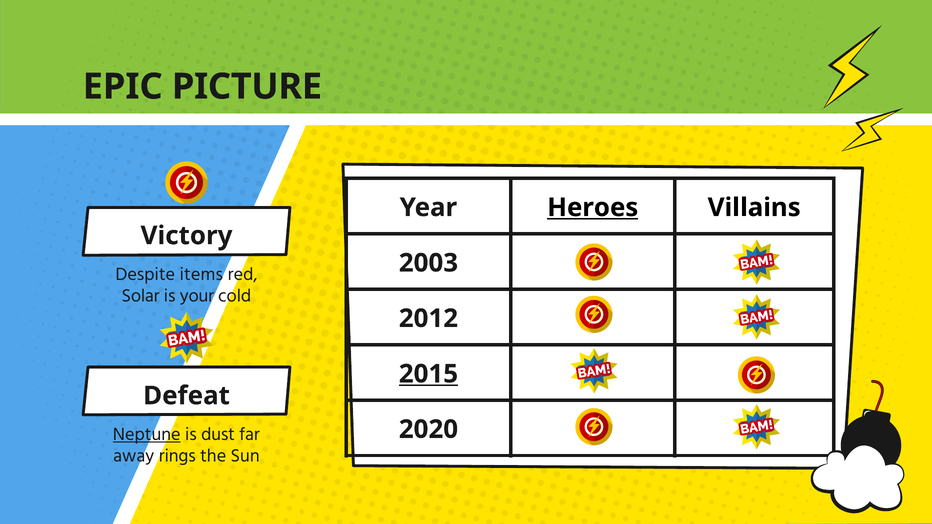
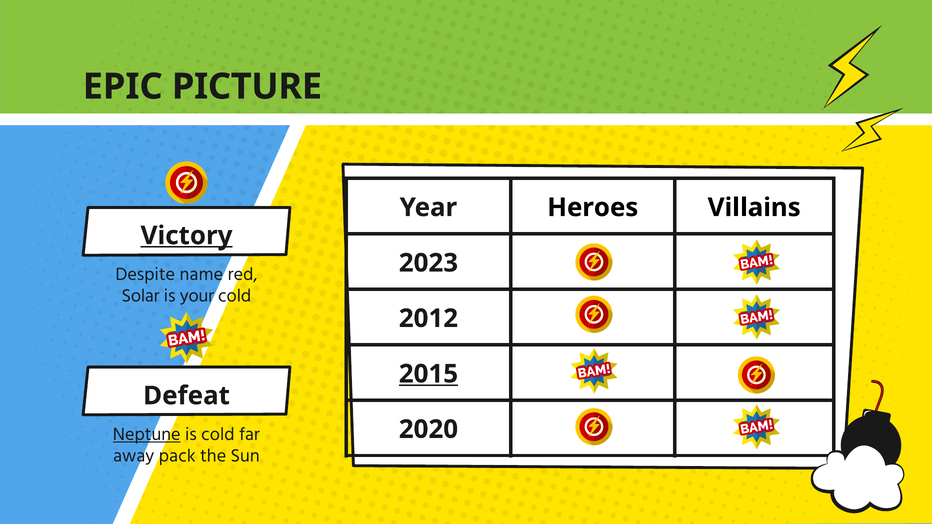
Heroes underline: present -> none
Victory underline: none -> present
2003: 2003 -> 2023
items: items -> name
is dust: dust -> cold
rings: rings -> pack
